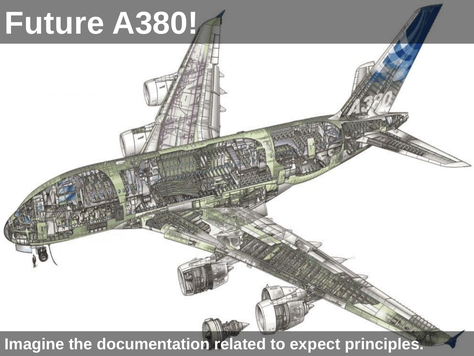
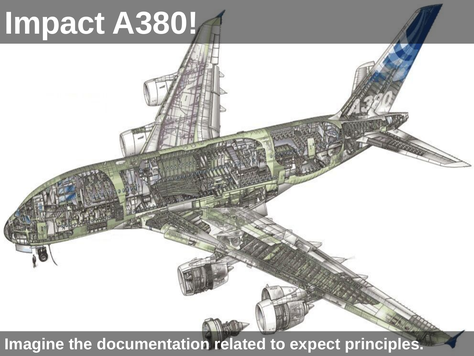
Future: Future -> Impact
